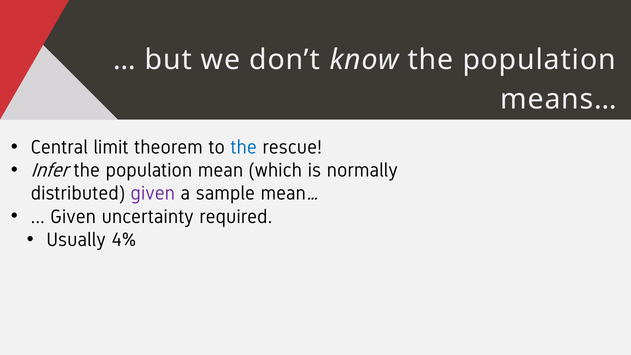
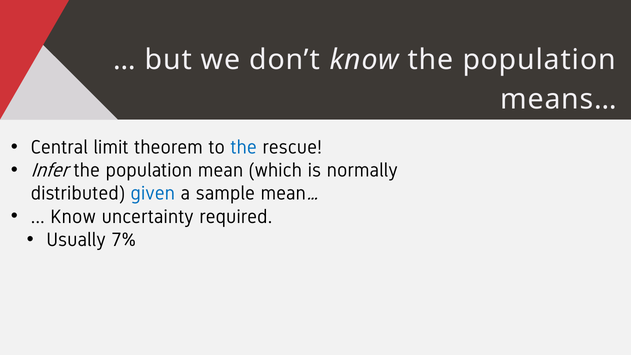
given at (153, 193) colour: purple -> blue
Given at (73, 217): Given -> Know
4%: 4% -> 7%
